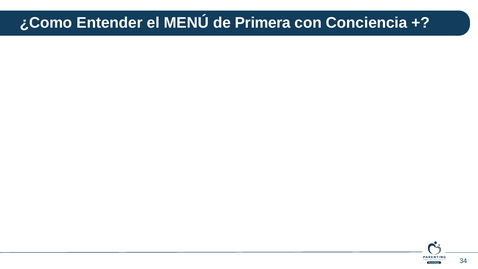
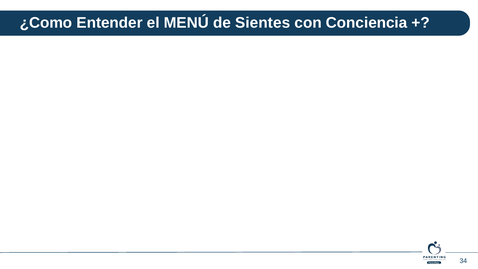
Primera: Primera -> Sientes
